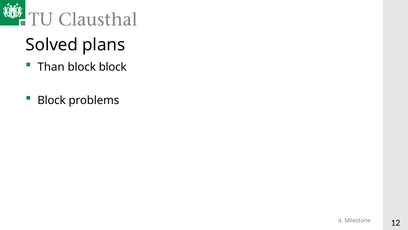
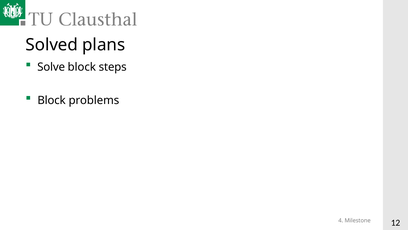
Than: Than -> Solve
block block: block -> steps
